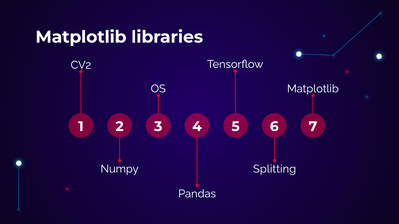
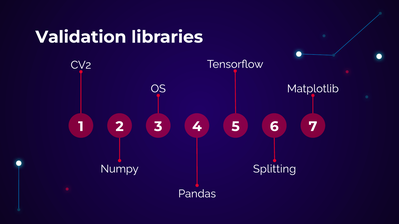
Matplotlib at (81, 37): Matplotlib -> Validation
